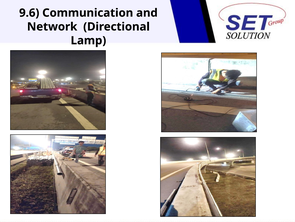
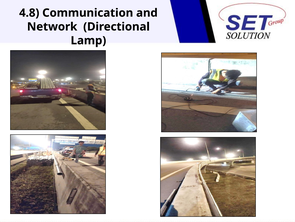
9.6: 9.6 -> 4.8
